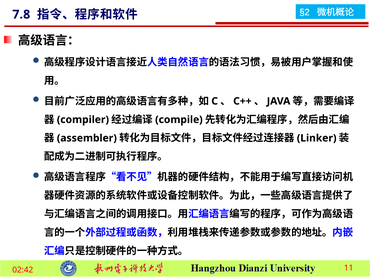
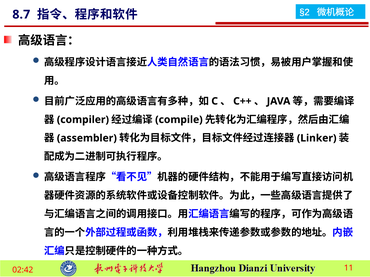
7.8: 7.8 -> 8.7
